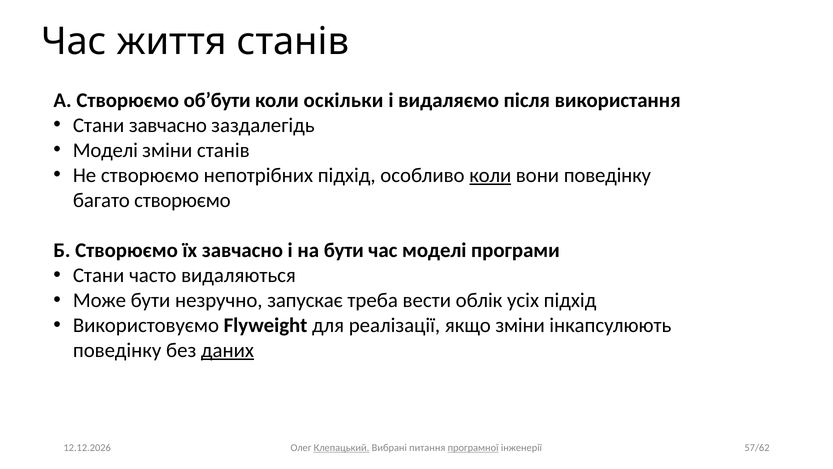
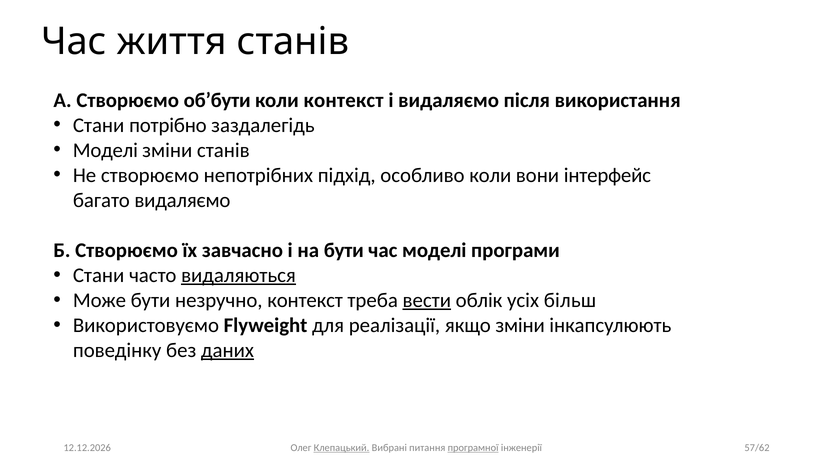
коли оскільки: оскільки -> контекст
Стани завчасно: завчасно -> потрібно
коли at (490, 175) underline: present -> none
вони поведінку: поведінку -> інтерфейс
багато створюємо: створюємо -> видаляємо
видаляються underline: none -> present
незручно запускає: запускає -> контекст
вести underline: none -> present
усіх підхід: підхід -> більш
